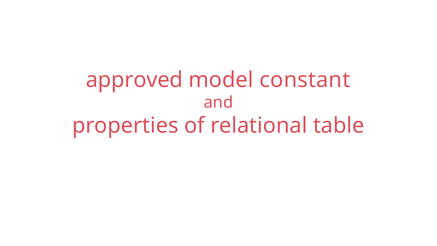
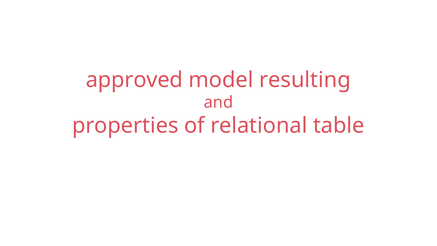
constant: constant -> resulting
